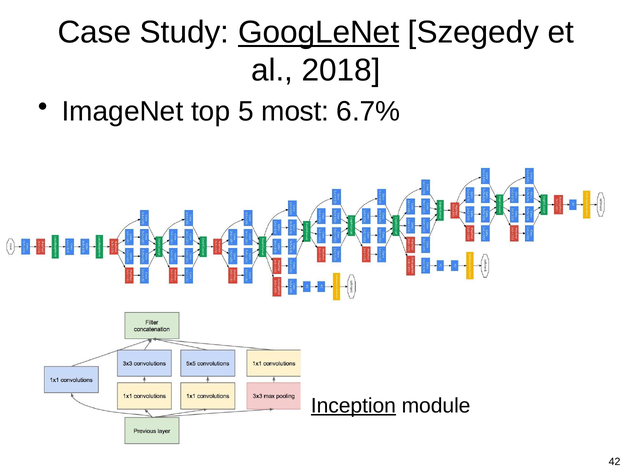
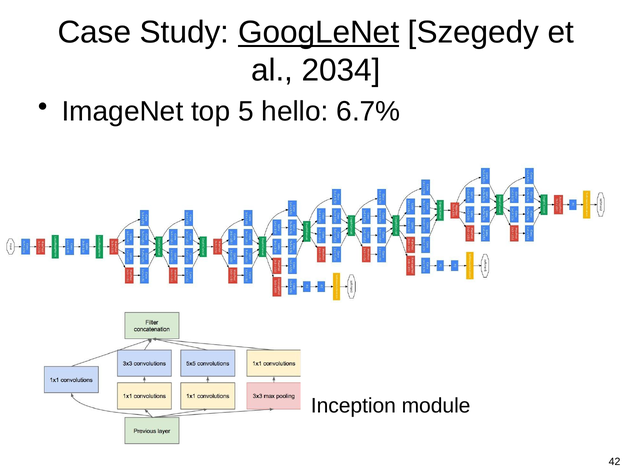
2018: 2018 -> 2034
most: most -> hello
Inception underline: present -> none
